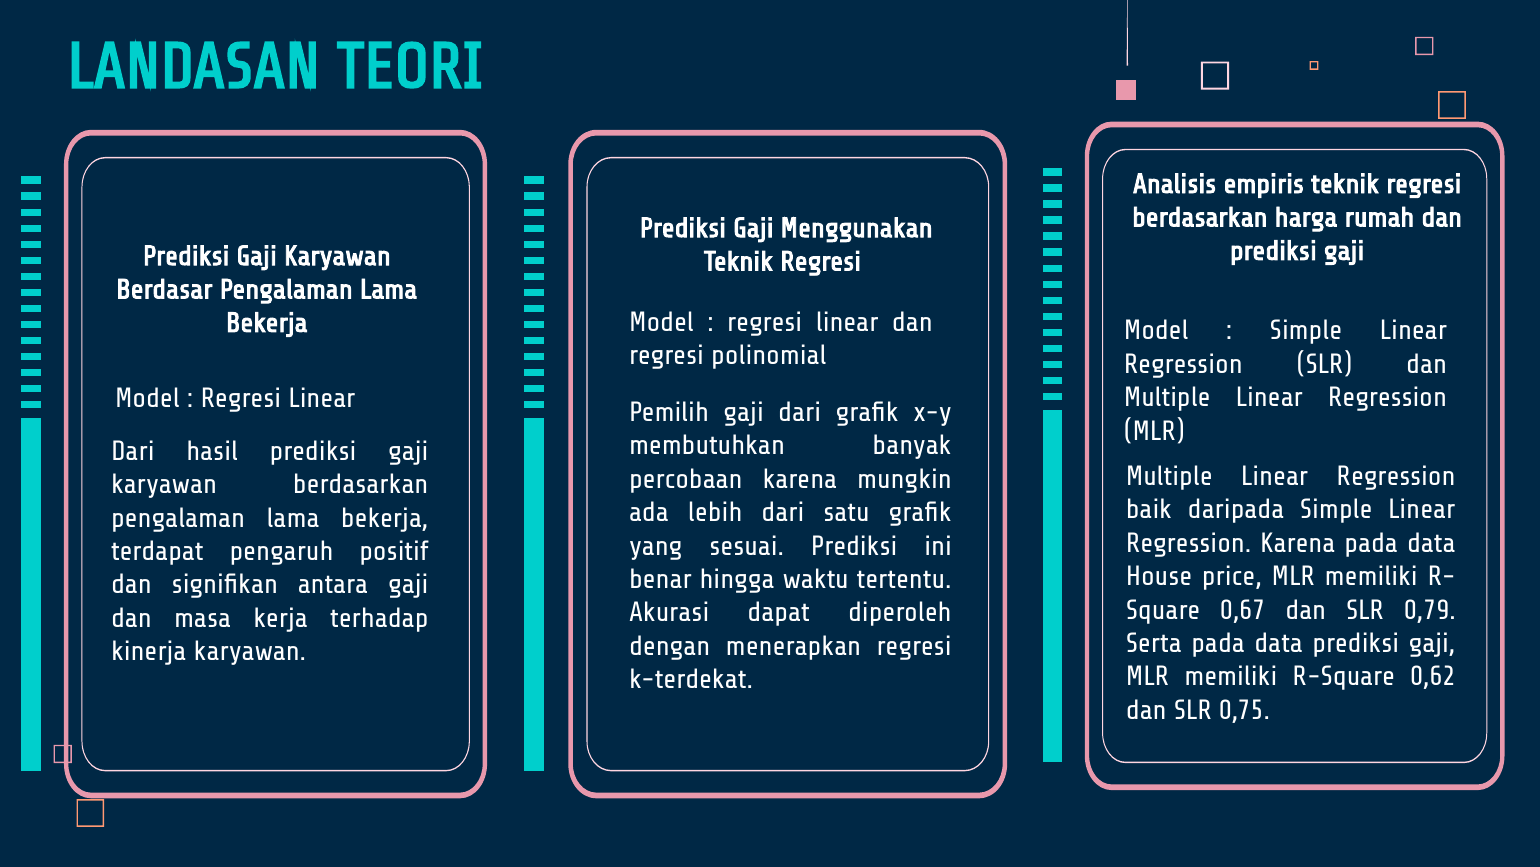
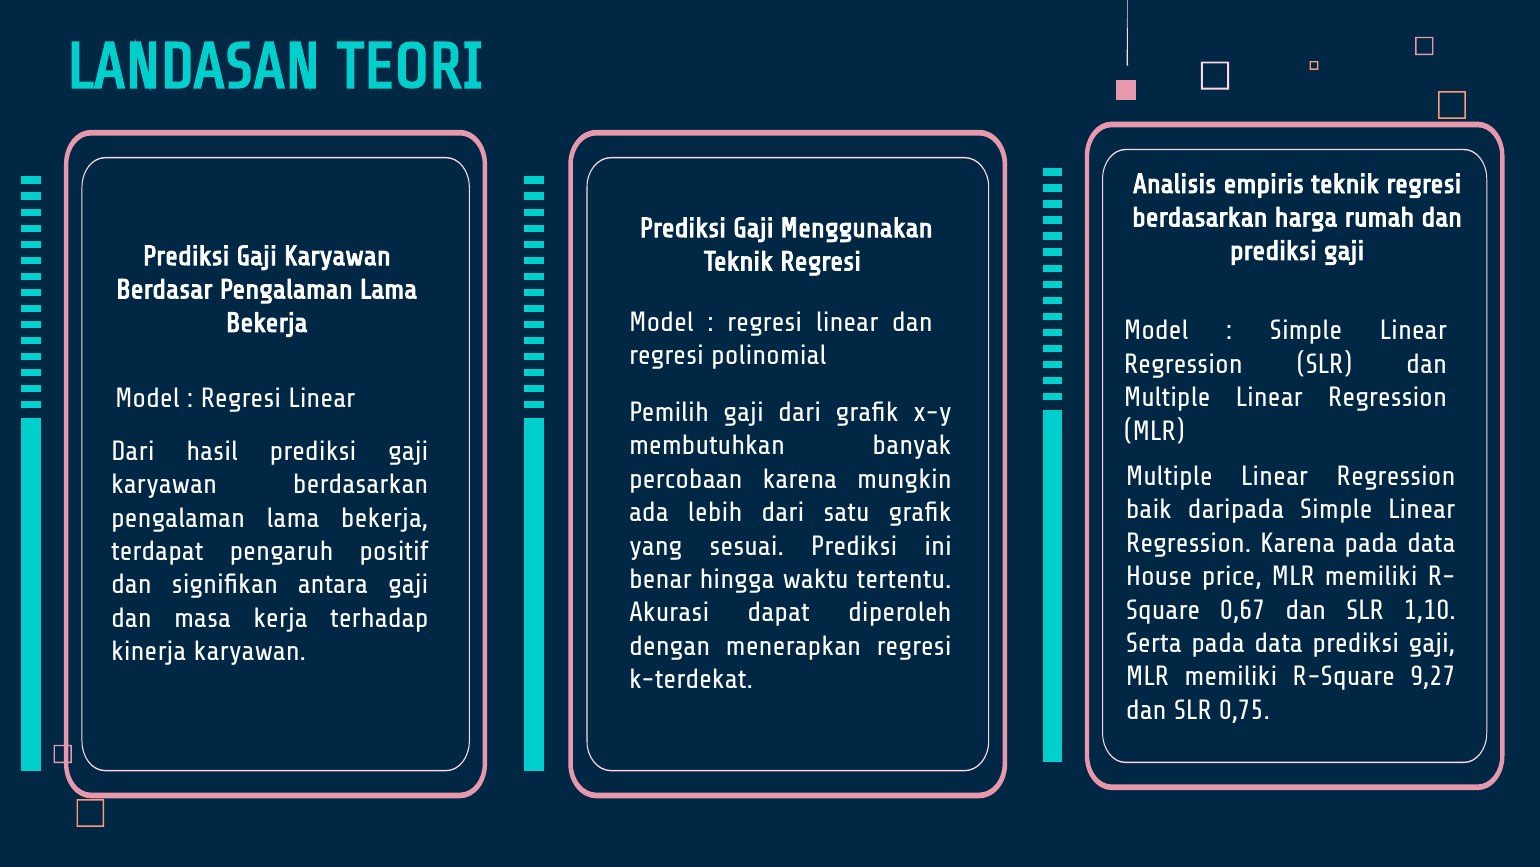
0,79: 0,79 -> 1,10
0,62: 0,62 -> 9,27
